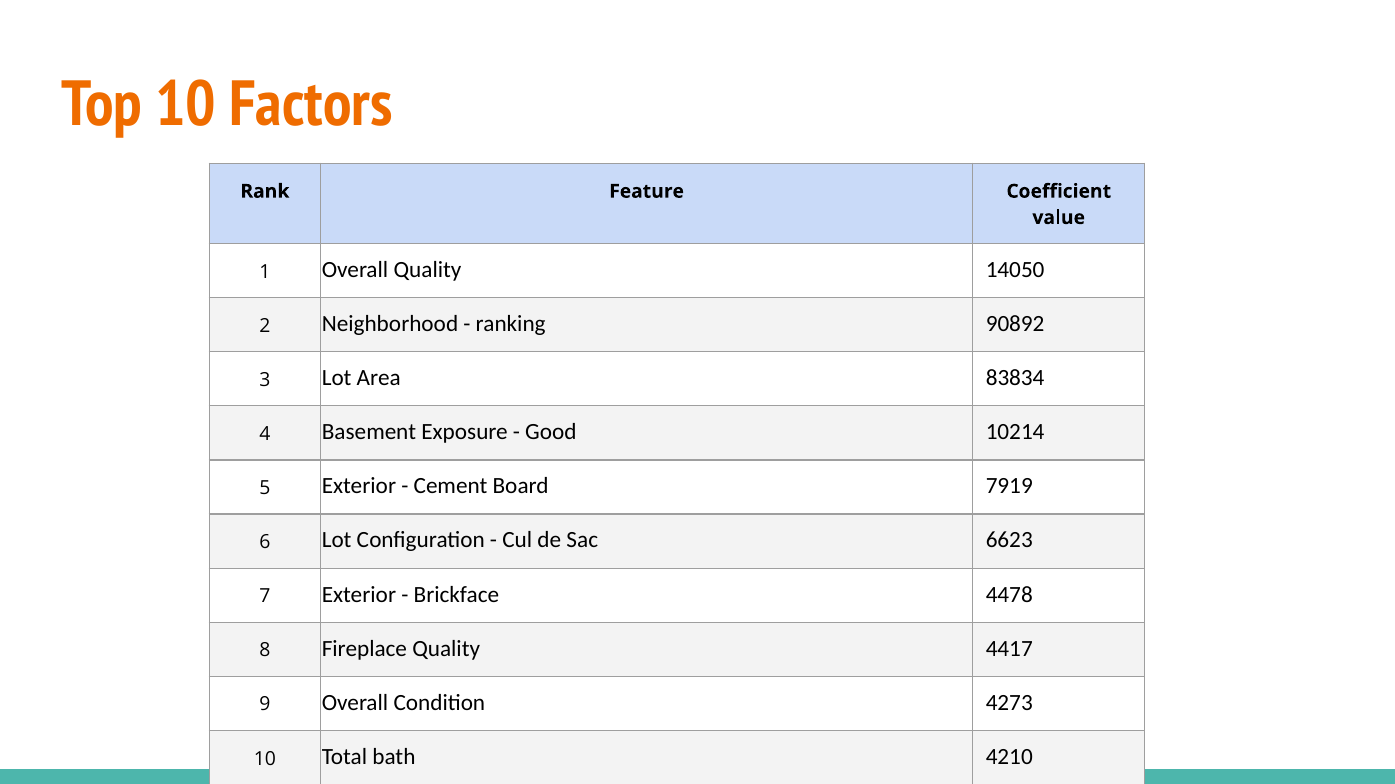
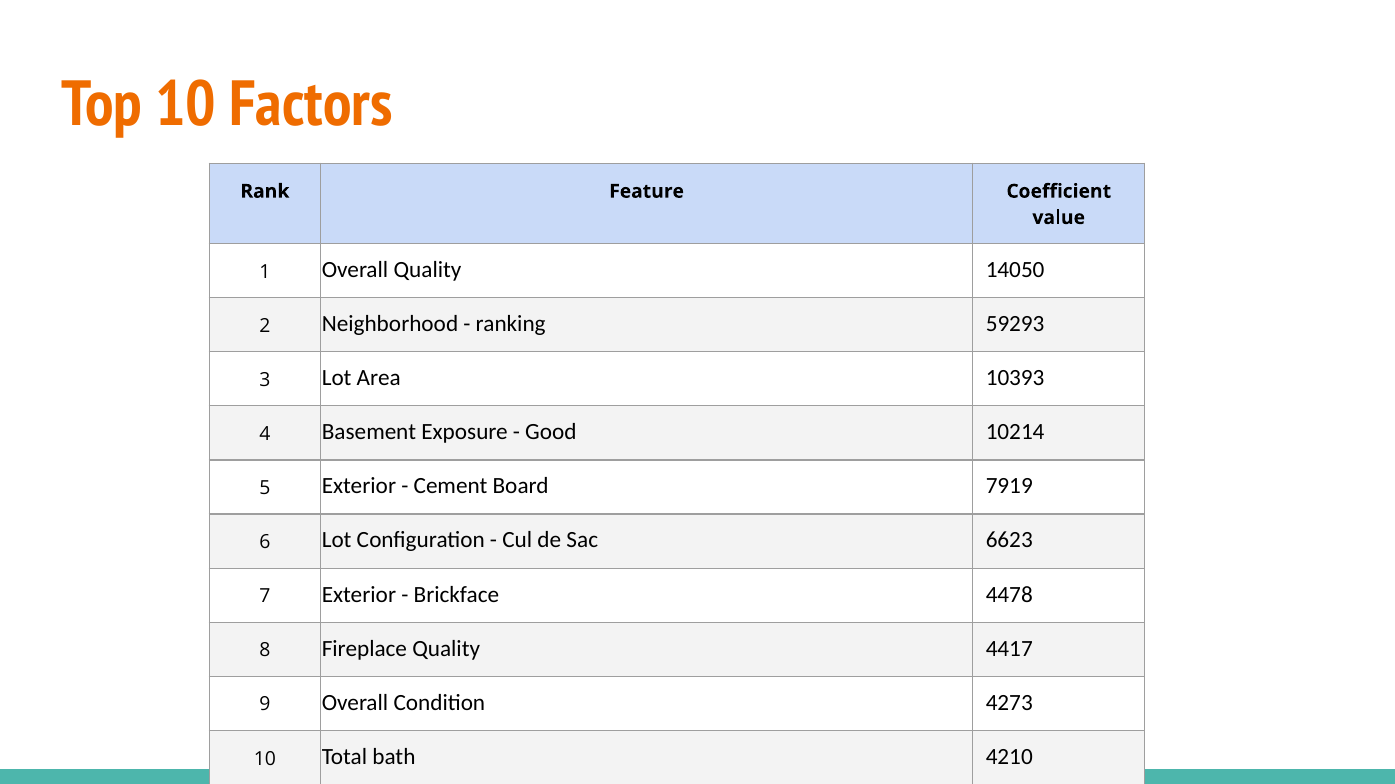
90892: 90892 -> 59293
83834: 83834 -> 10393
